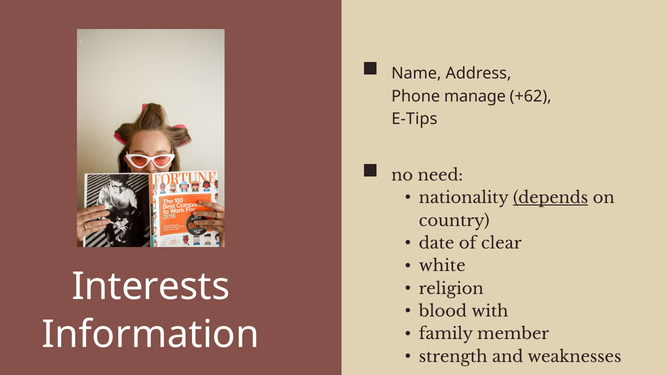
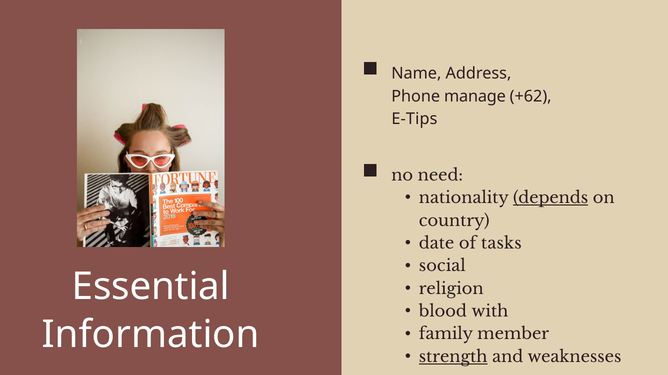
clear: clear -> tasks
white: white -> social
Interests: Interests -> Essential
strength underline: none -> present
